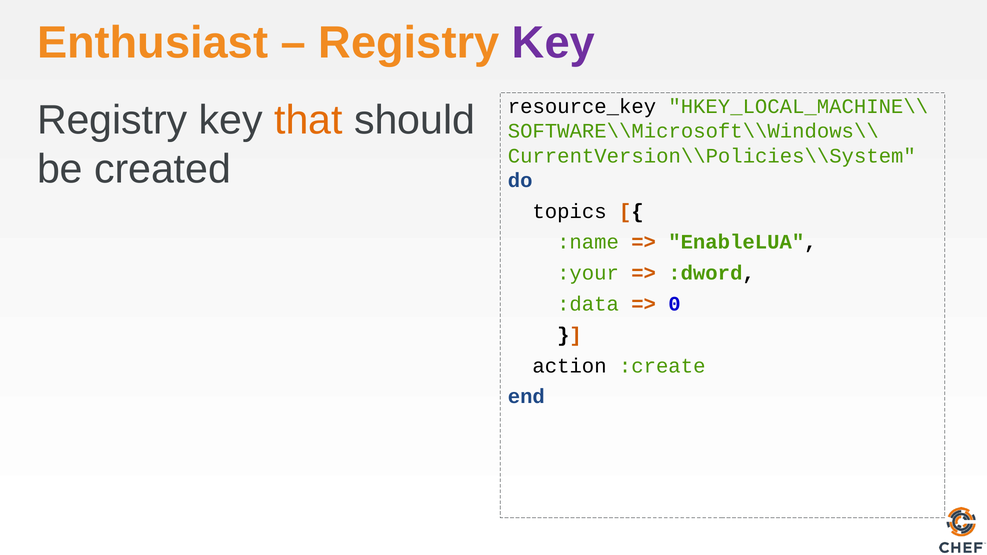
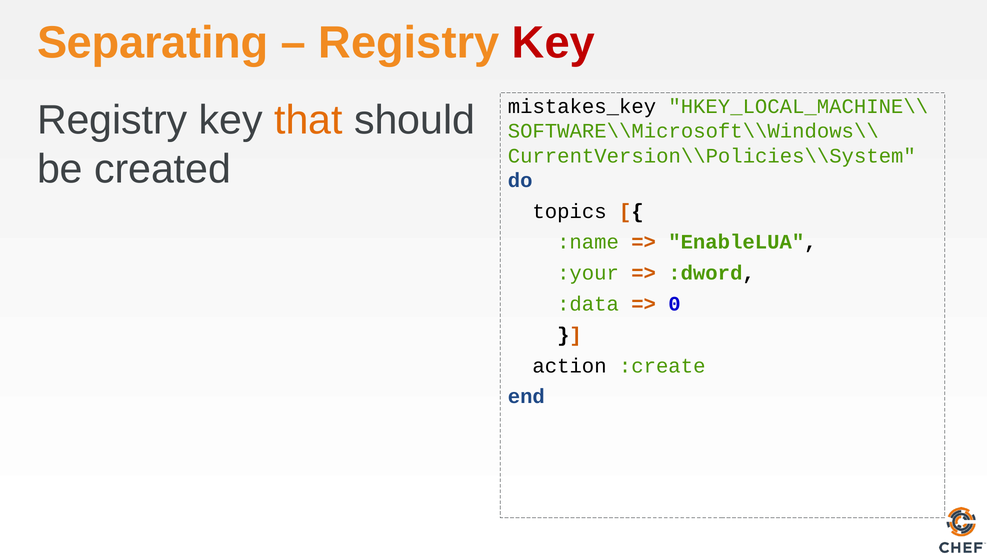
Enthusiast: Enthusiast -> Separating
Key at (553, 43) colour: purple -> red
resource_key: resource_key -> mistakes_key
